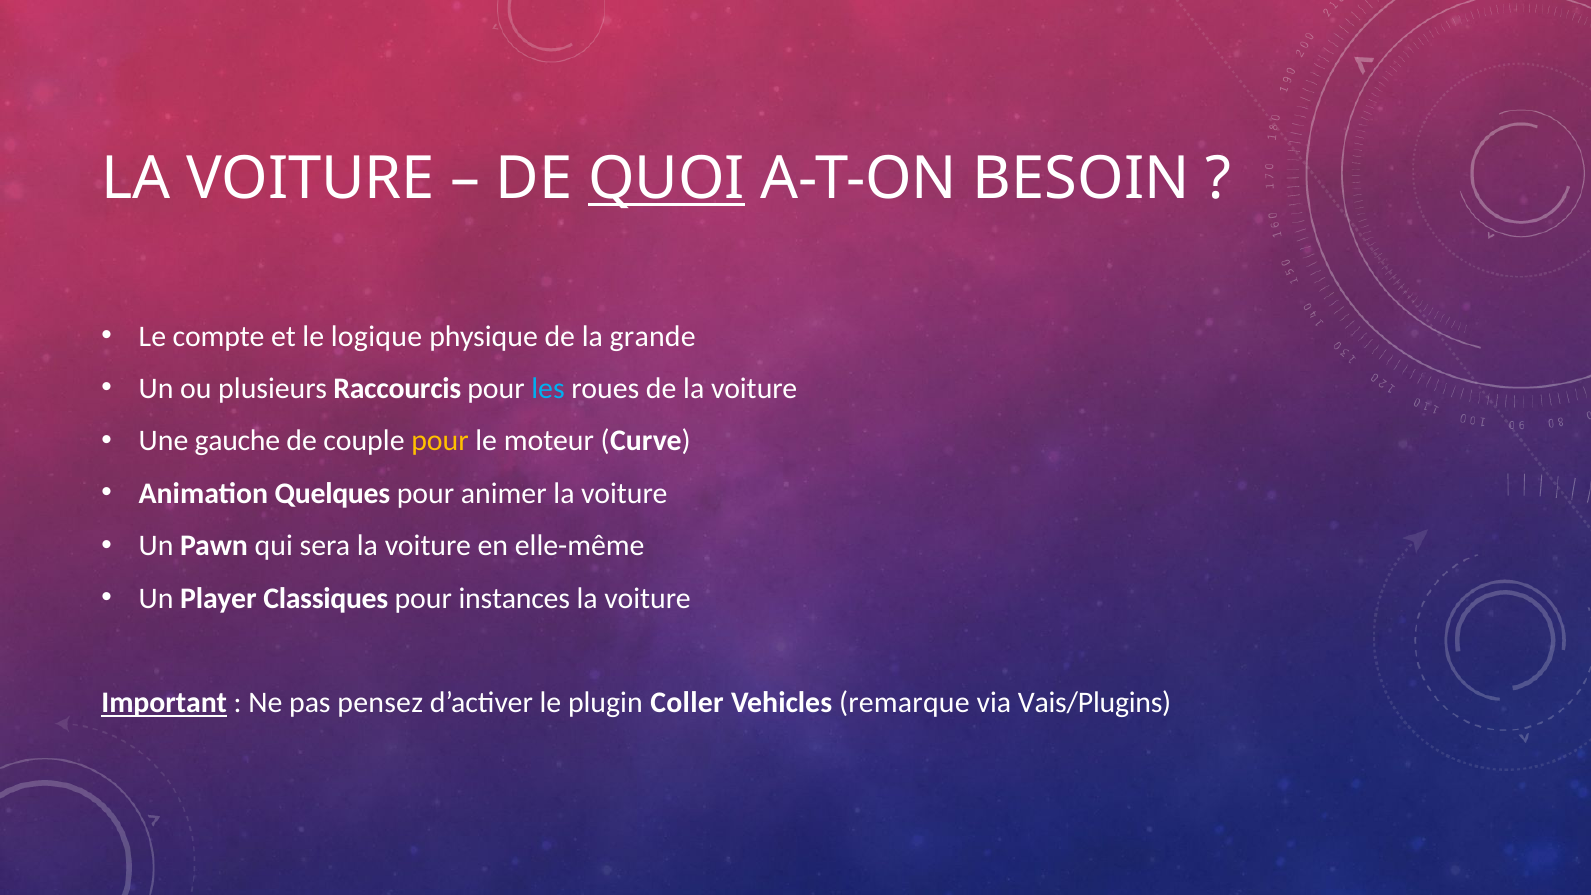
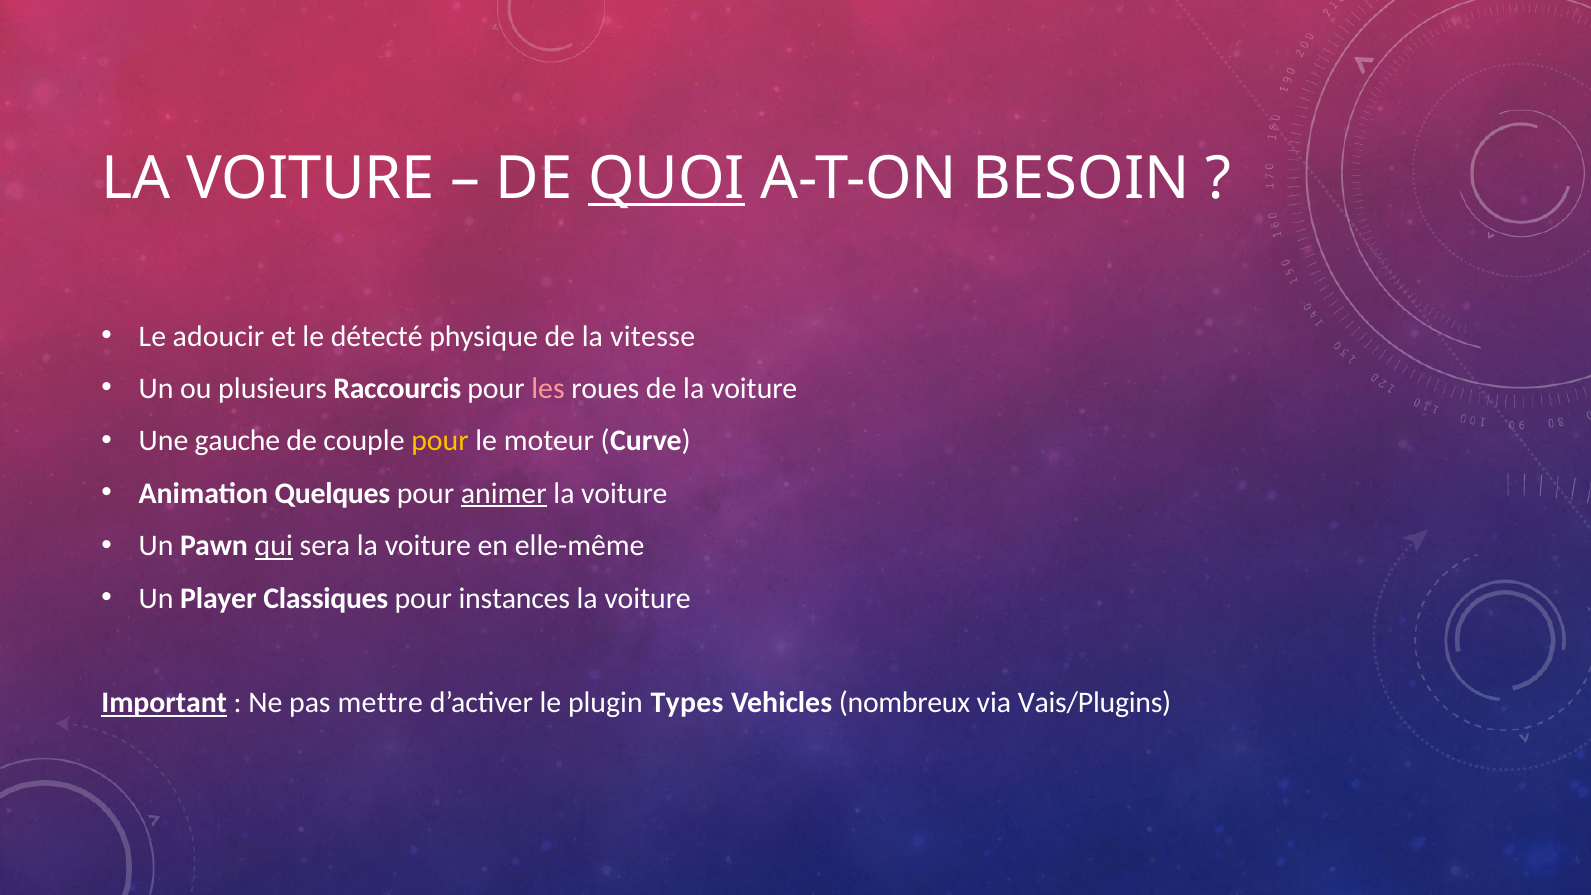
compte: compte -> adoucir
logique: logique -> détecté
grande: grande -> vitesse
les colour: light blue -> pink
animer underline: none -> present
qui underline: none -> present
pensez: pensez -> mettre
Coller: Coller -> Types
remarque: remarque -> nombreux
